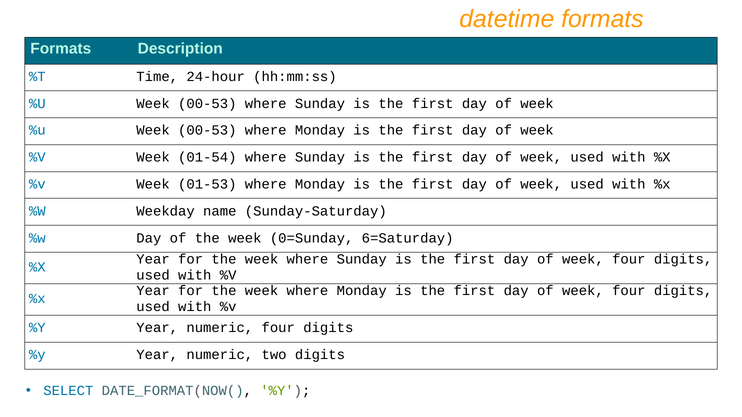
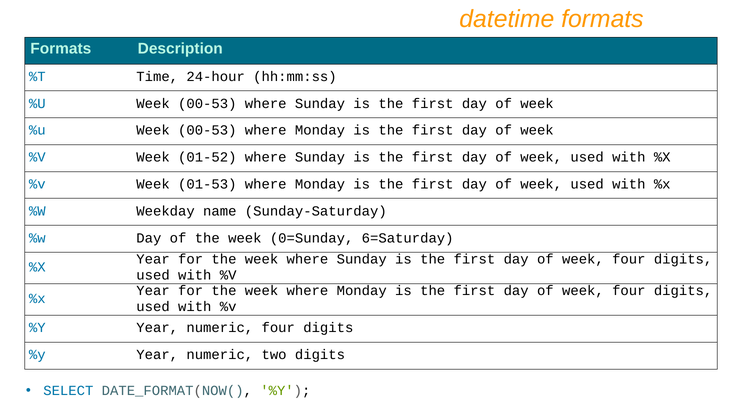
01-54: 01-54 -> 01-52
